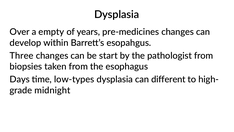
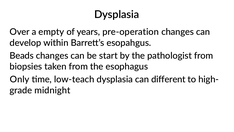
pre-medicines: pre-medicines -> pre-operation
Three: Three -> Beads
Days: Days -> Only
low-types: low-types -> low-teach
